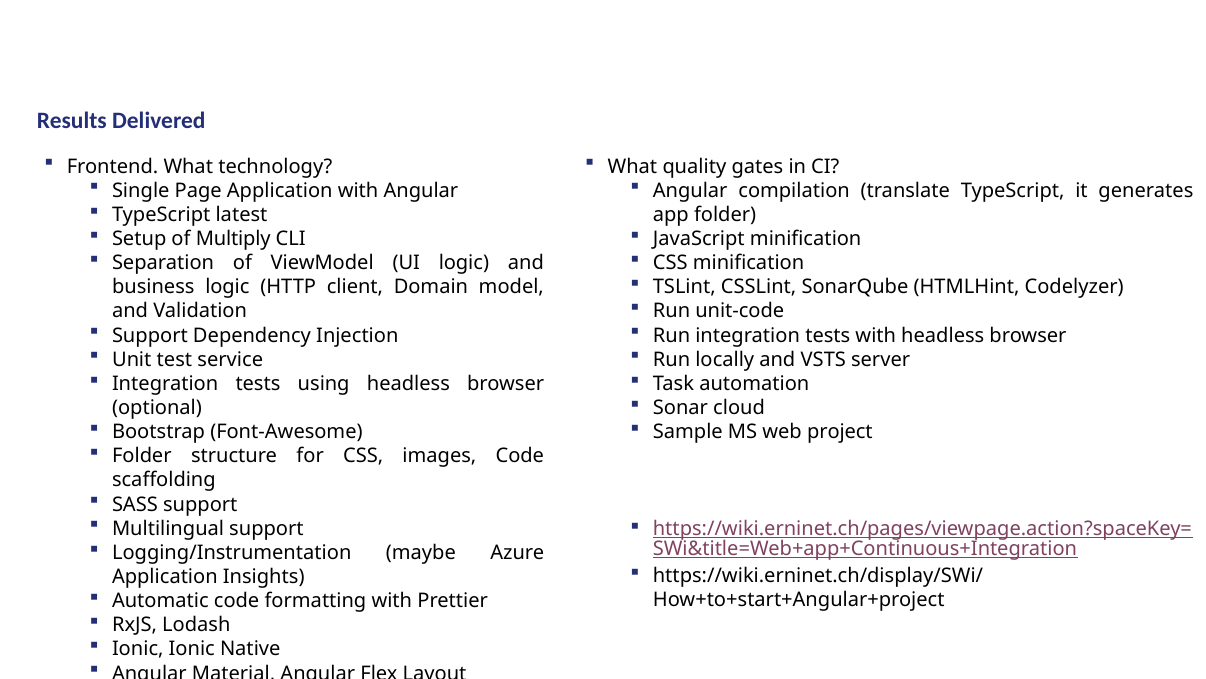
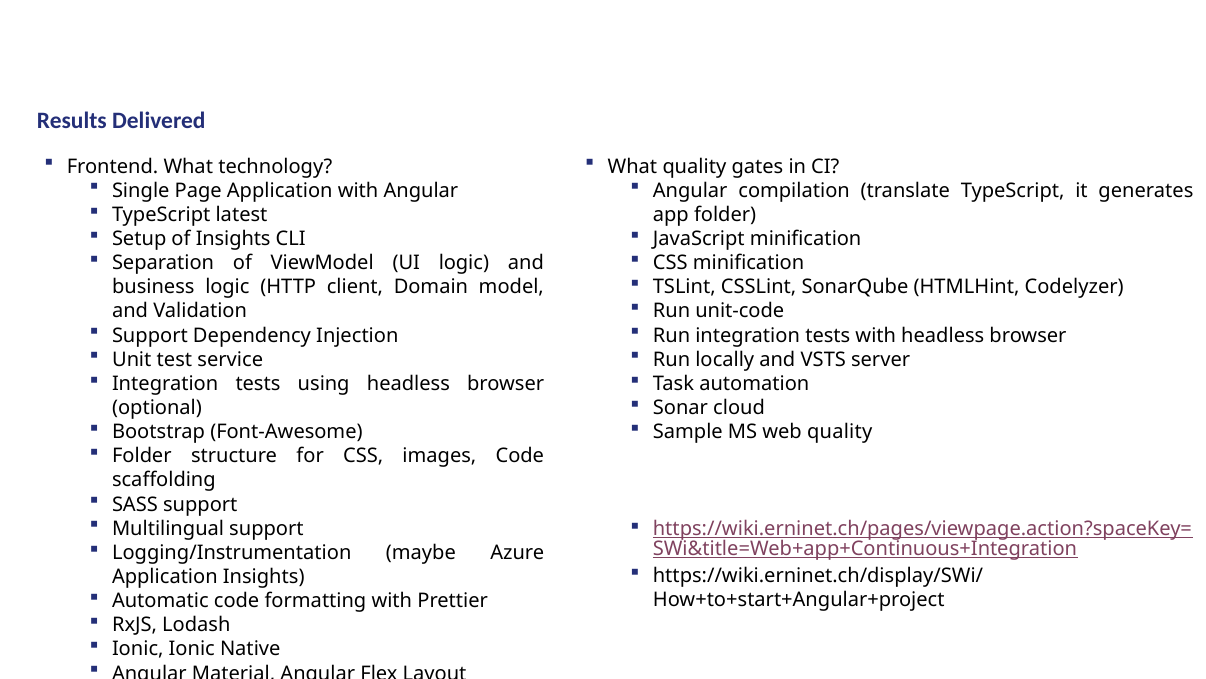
of Multiply: Multiply -> Insights
web project: project -> quality
